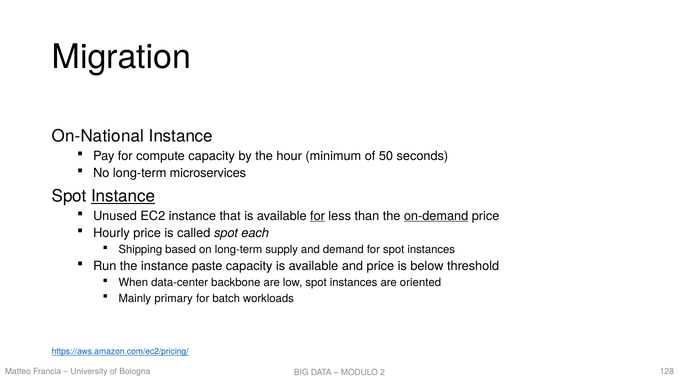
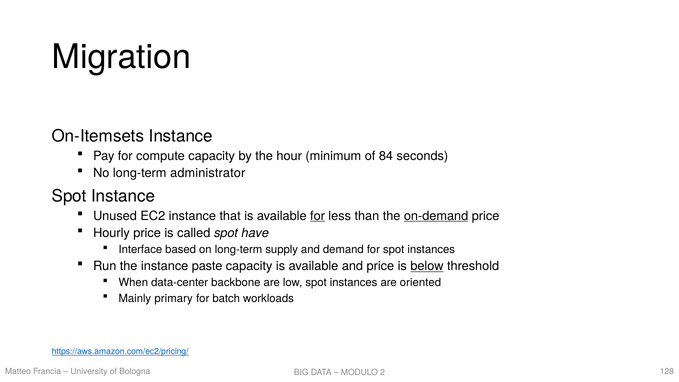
On-National: On-National -> On-Itemsets
50: 50 -> 84
microservices: microservices -> administrator
Instance at (123, 196) underline: present -> none
each: each -> have
Shipping: Shipping -> Interface
below underline: none -> present
